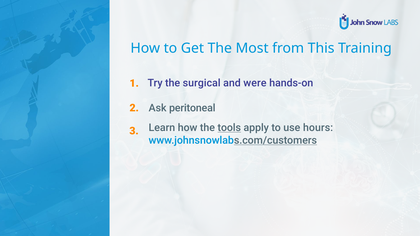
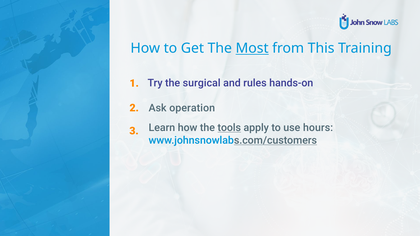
Most underline: none -> present
were: were -> rules
peritoneal: peritoneal -> operation
